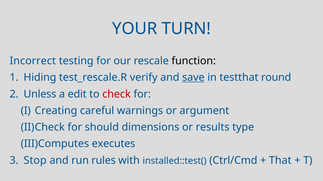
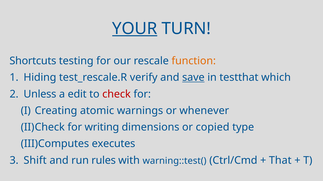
YOUR underline: none -> present
Incorrect: Incorrect -> Shortcuts
function colour: black -> orange
round: round -> which
careful: careful -> atomic
argument: argument -> whenever
should: should -> writing
results: results -> copied
Stop: Stop -> Shift
installed::test(: installed::test( -> warning::test(
